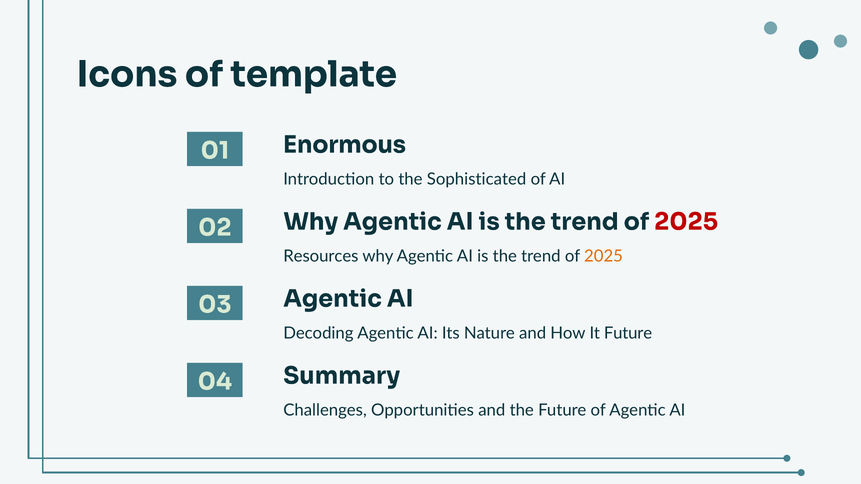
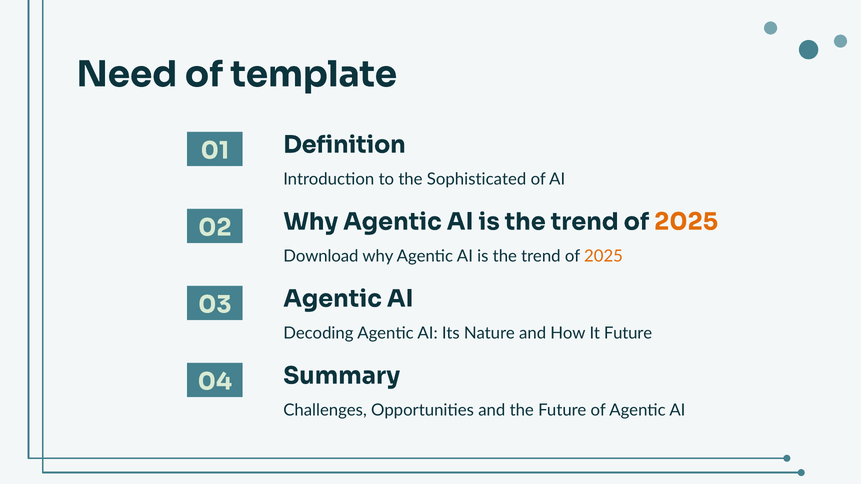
Icons: Icons -> Need
Enormous: Enormous -> Definition
2025 at (686, 222) colour: red -> orange
Resources: Resources -> Download
